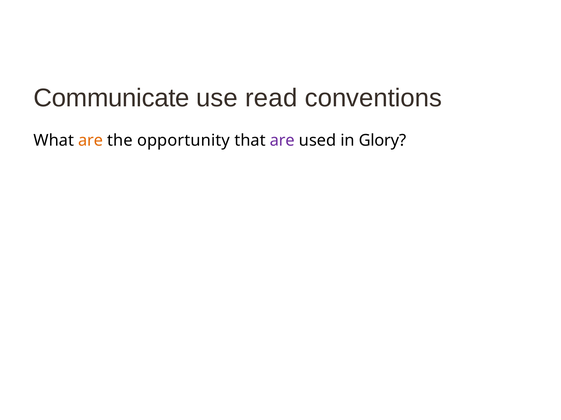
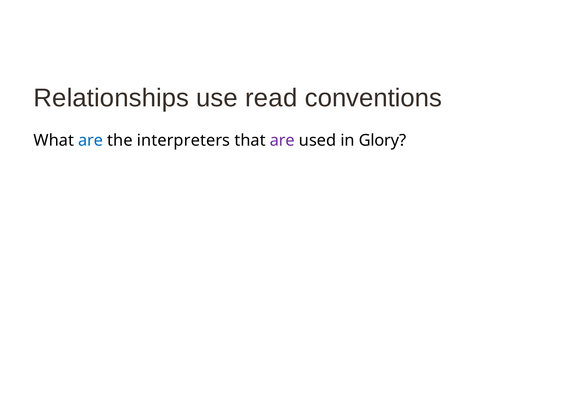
Communicate: Communicate -> Relationships
are at (91, 141) colour: orange -> blue
opportunity: opportunity -> interpreters
